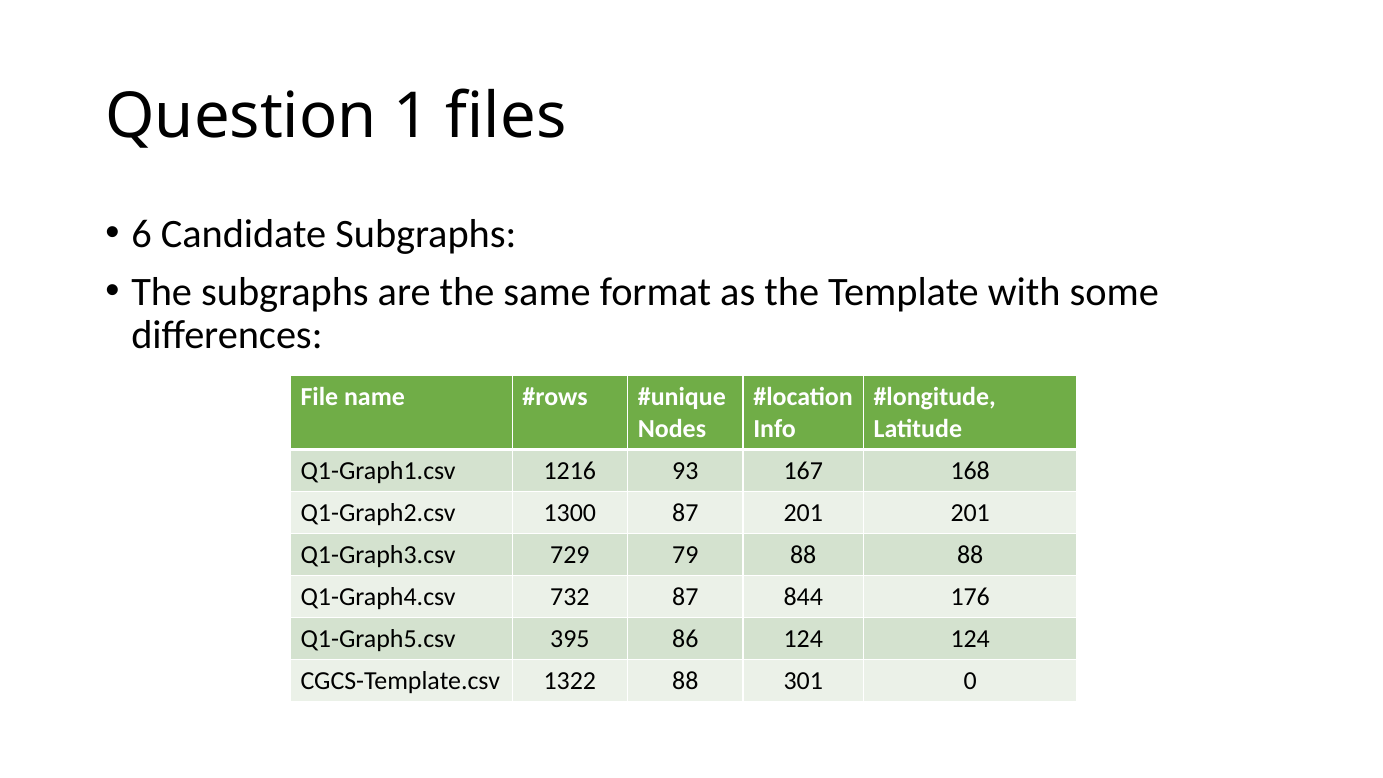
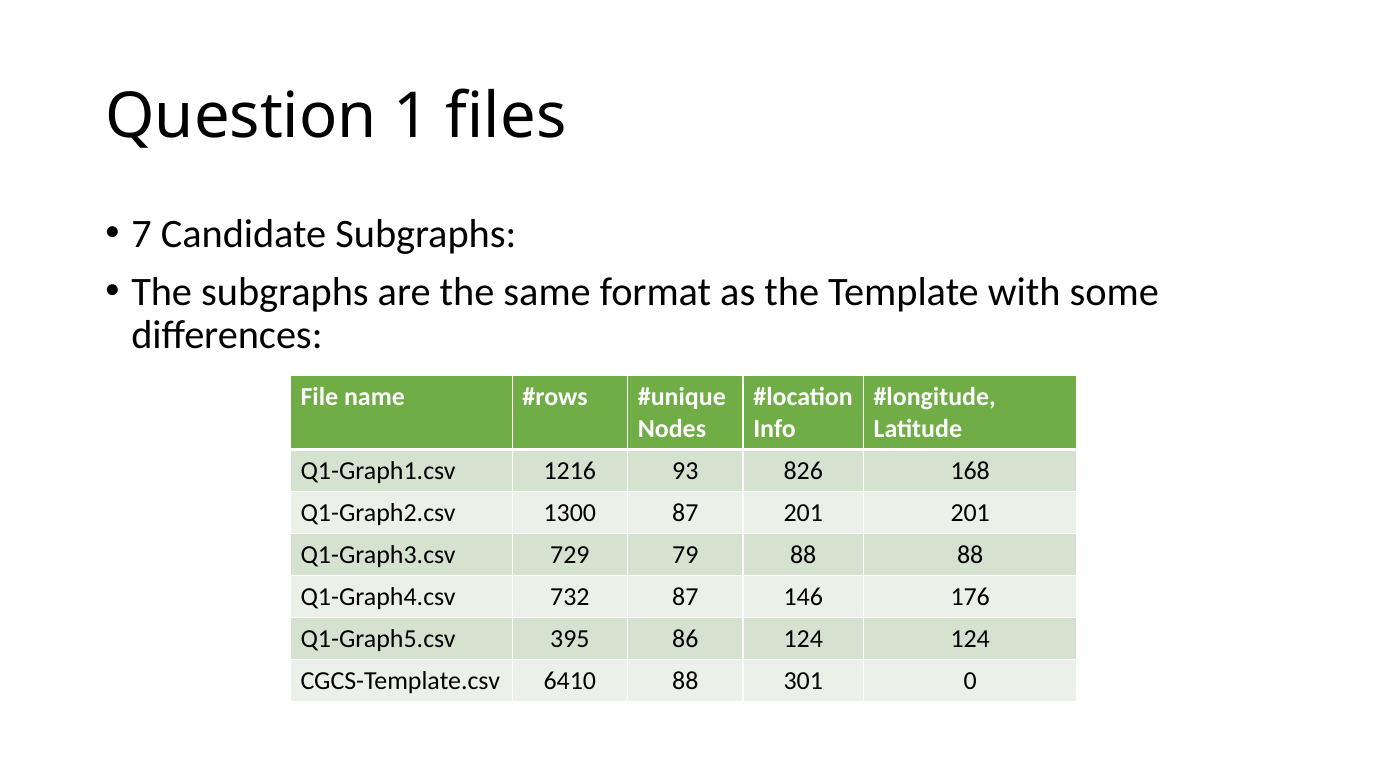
6: 6 -> 7
167: 167 -> 826
844: 844 -> 146
1322: 1322 -> 6410
